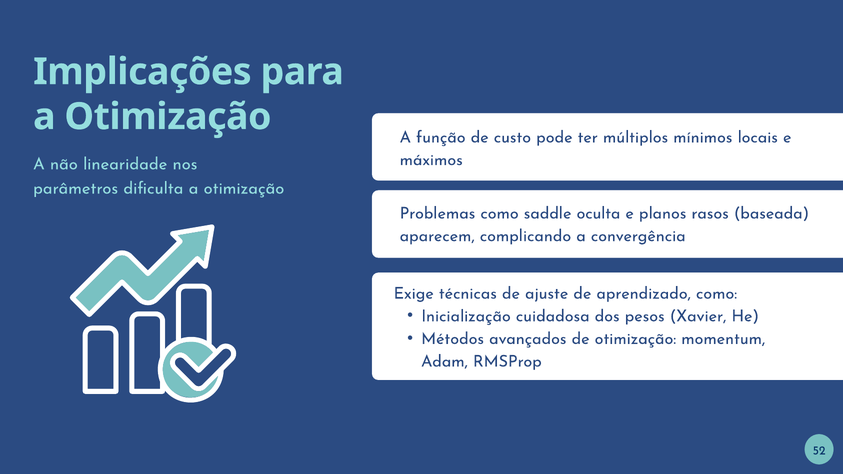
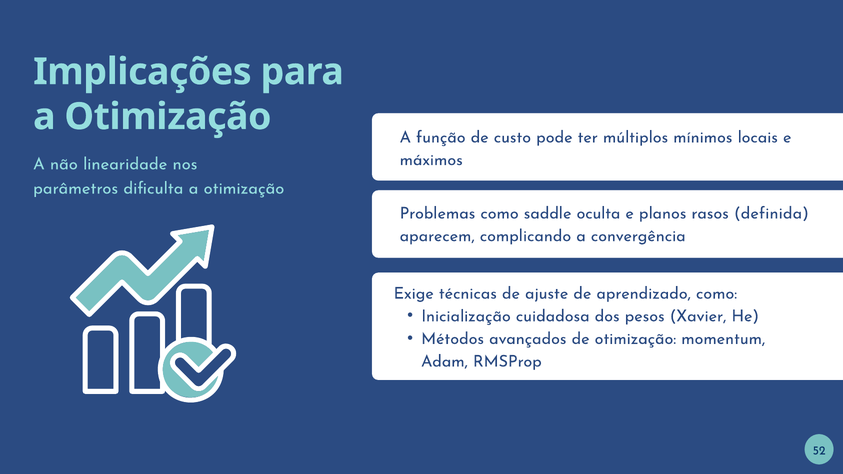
baseada: baseada -> definida
